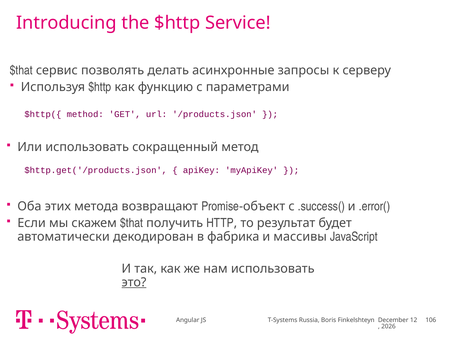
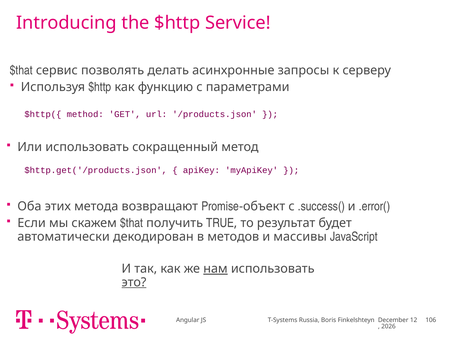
HTTP: HTTP -> TRUE
фабрика: фабрика -> методов
нам underline: none -> present
